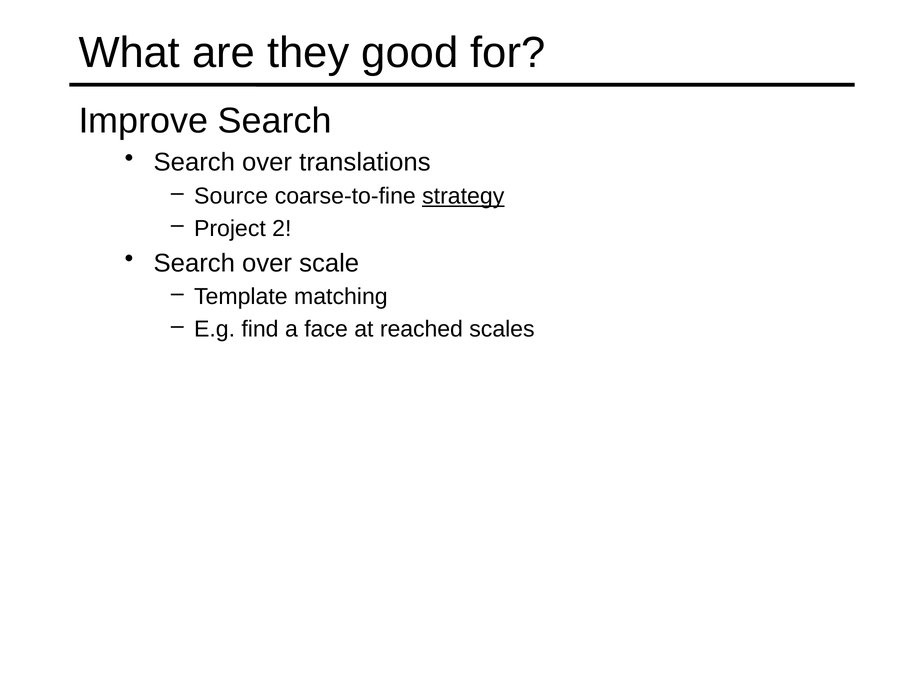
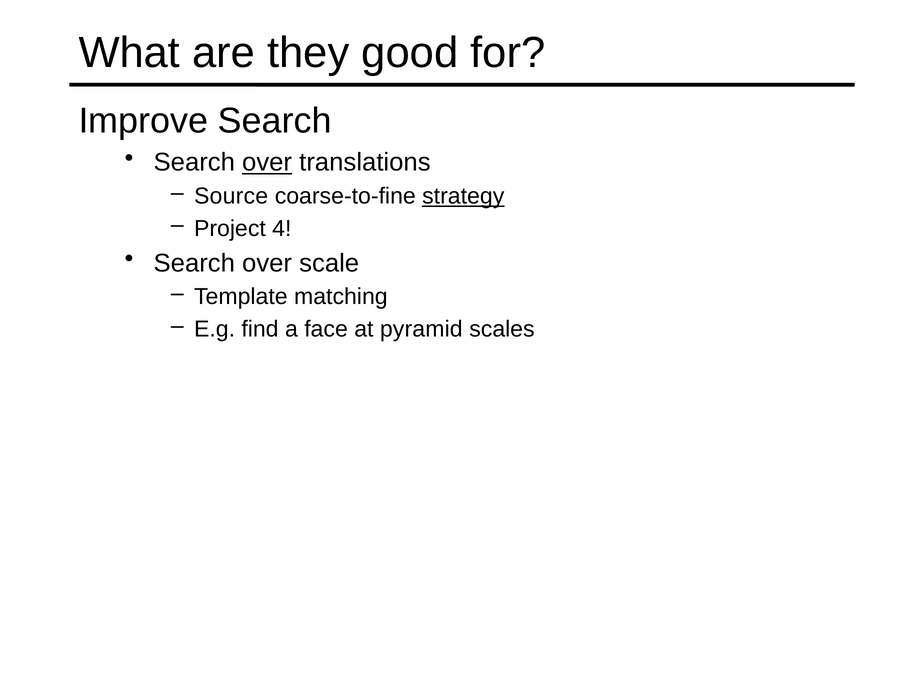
over at (267, 163) underline: none -> present
2: 2 -> 4
reached: reached -> pyramid
